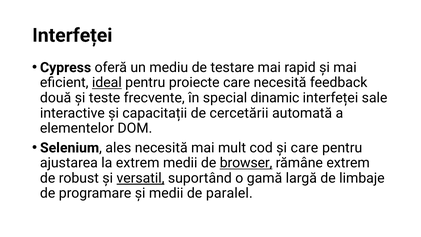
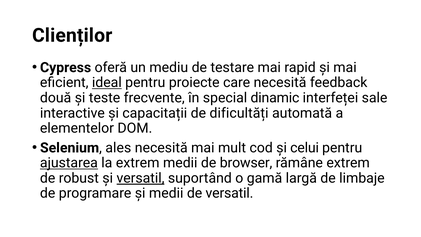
Interfeței at (72, 35): Interfeței -> Clienților
cercetării: cercetării -> dificultăți
și care: care -> celui
ajustarea underline: none -> present
browser underline: present -> none
de paralel: paralel -> versatil
